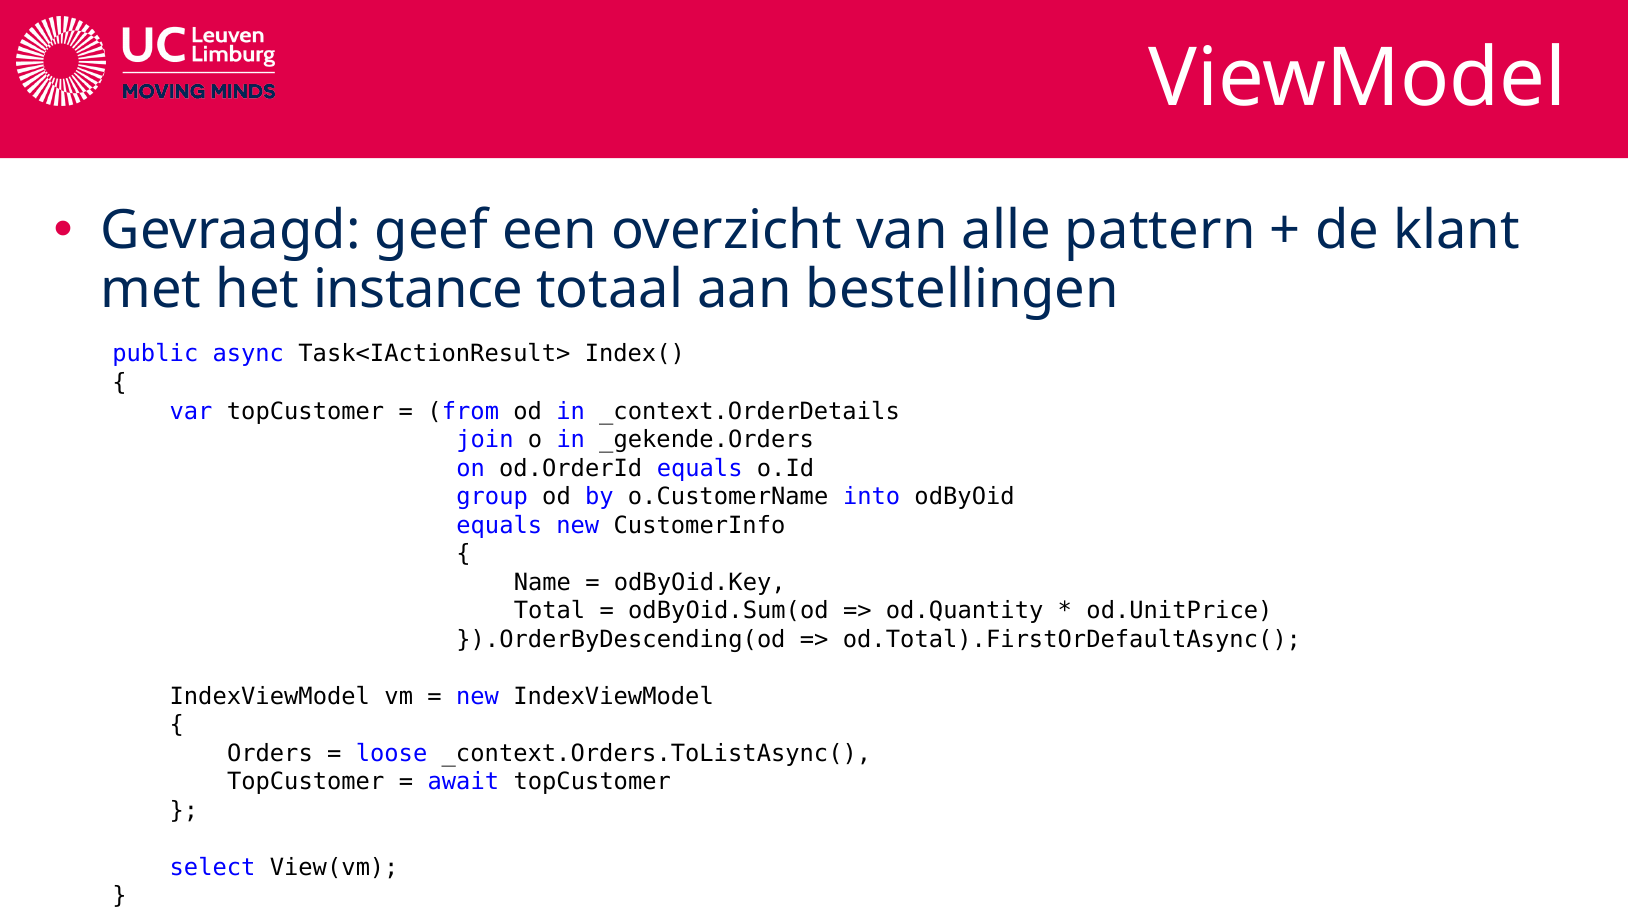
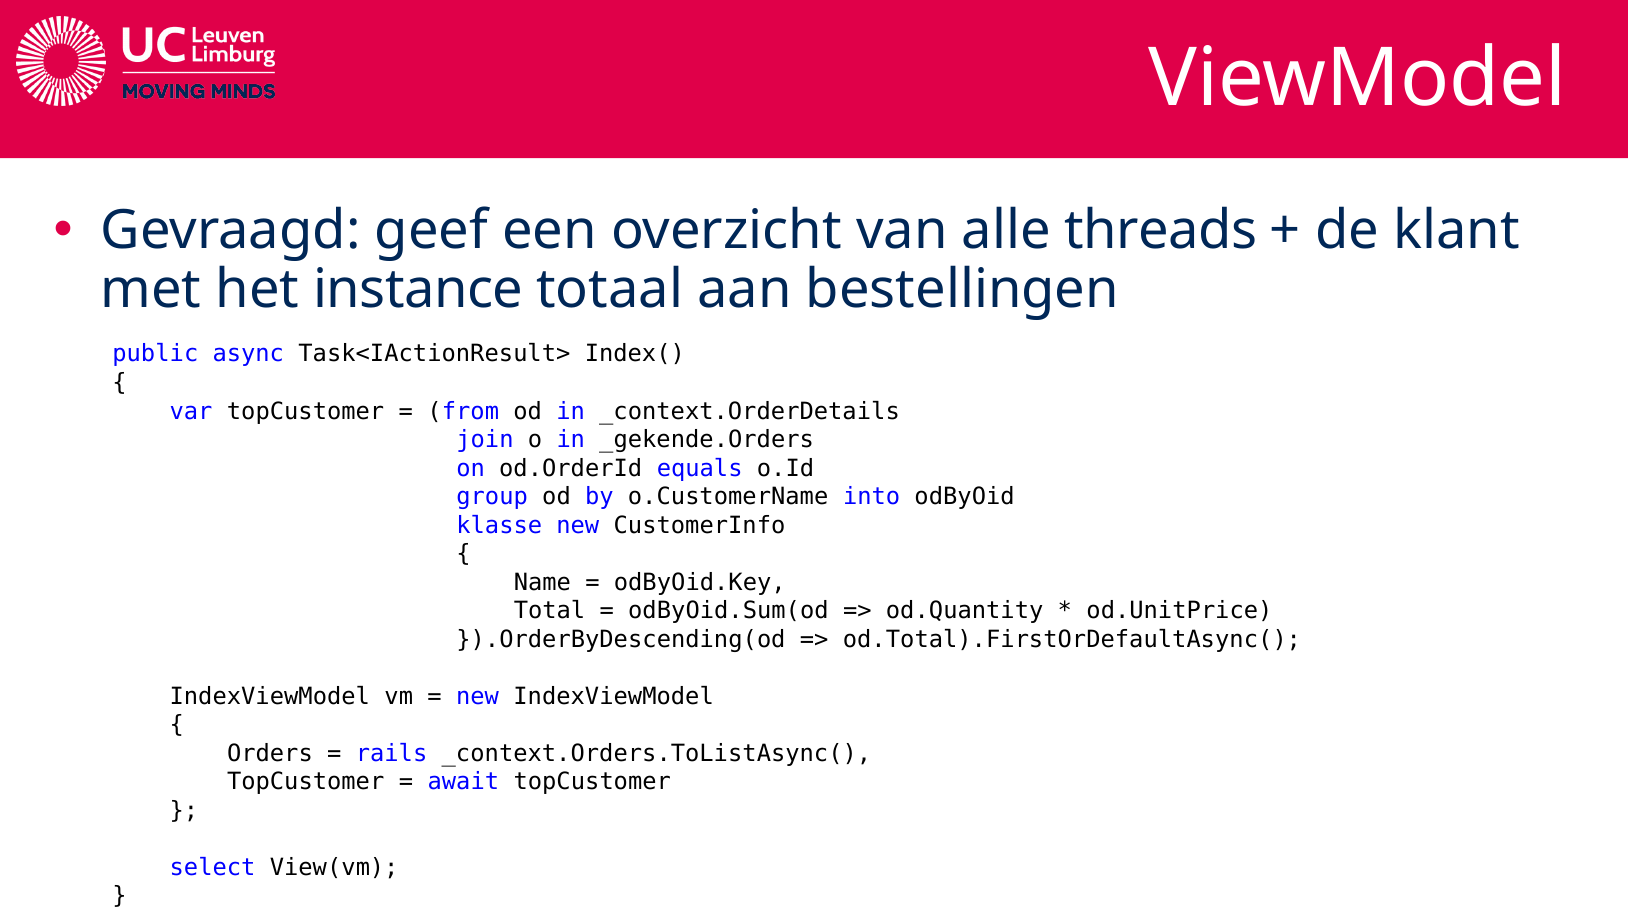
pattern: pattern -> threads
equals at (499, 525): equals -> klasse
loose: loose -> rails
